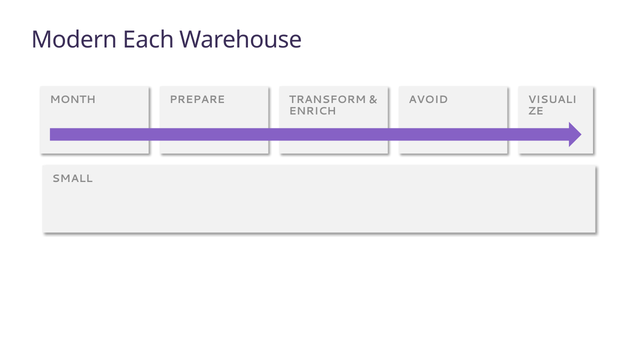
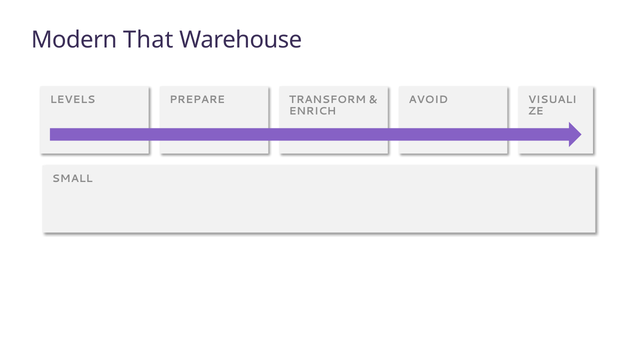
Each: Each -> That
MONTH: MONTH -> LEVELS
